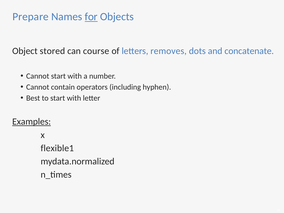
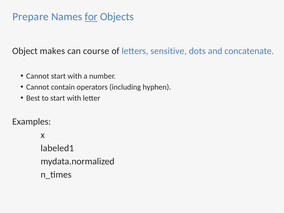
stored: stored -> makes
removes: removes -> sensitive
Examples underline: present -> none
flexible1: flexible1 -> labeled1
